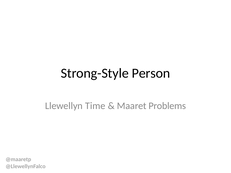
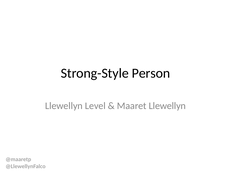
Time: Time -> Level
Maaret Problems: Problems -> Llewellyn
